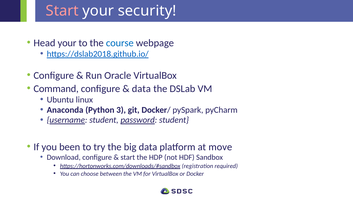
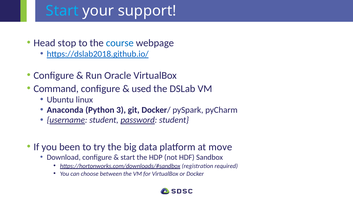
Start at (62, 11) colour: pink -> light blue
security: security -> support
Head your: your -> stop
data at (141, 89): data -> used
